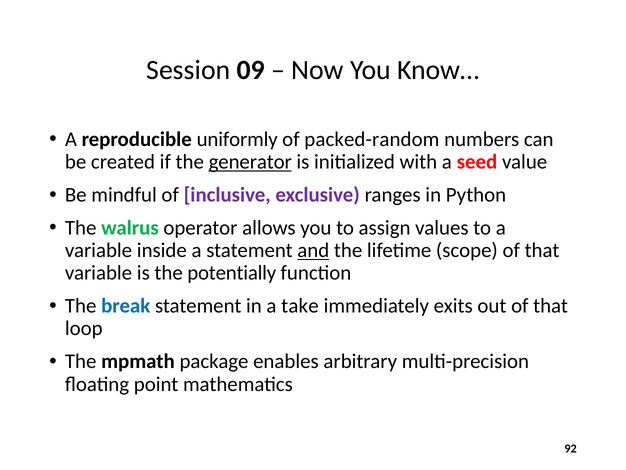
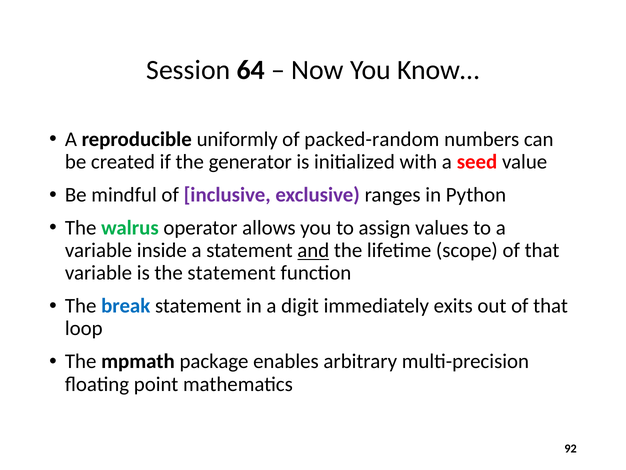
09: 09 -> 64
generator underline: present -> none
the potentially: potentially -> statement
take: take -> digit
